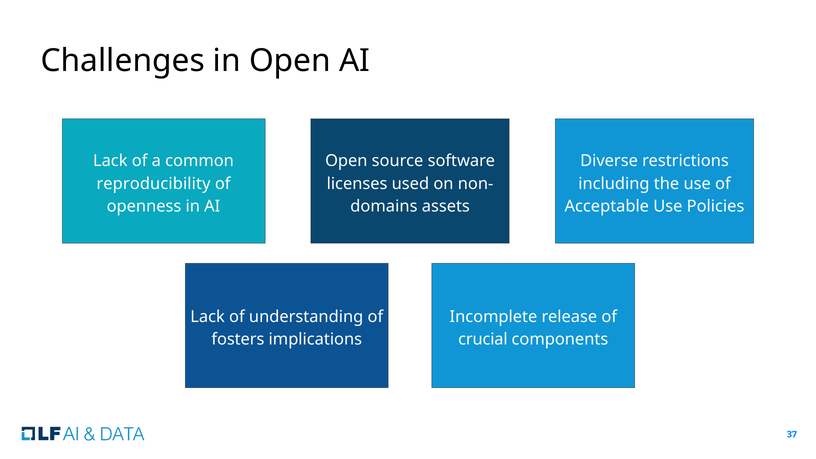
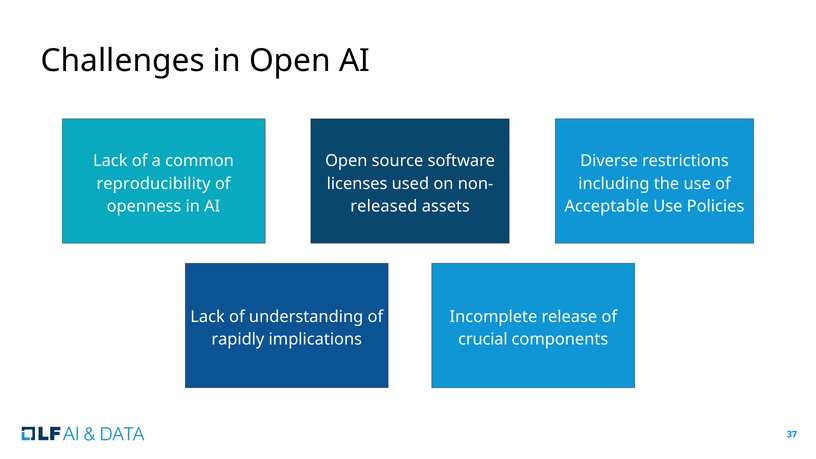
domains: domains -> released
fosters: fosters -> rapidly
